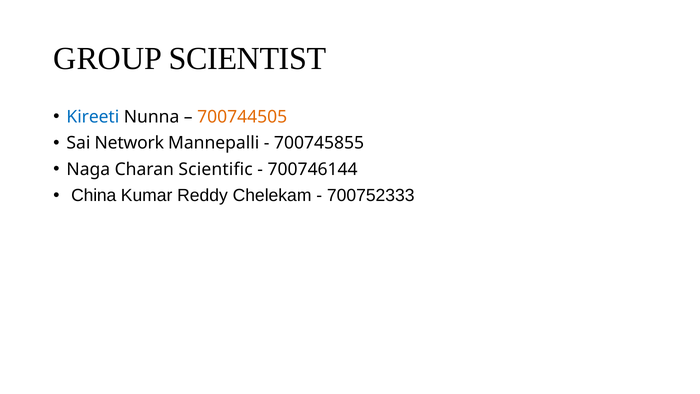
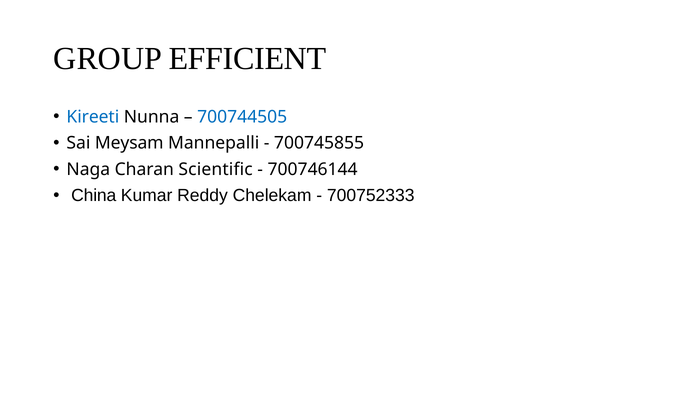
SCIENTIST: SCIENTIST -> EFFICIENT
700744505 colour: orange -> blue
Network: Network -> Meysam
